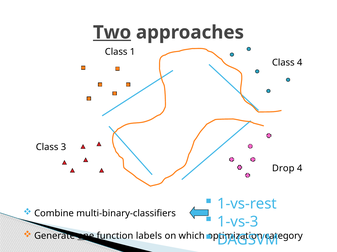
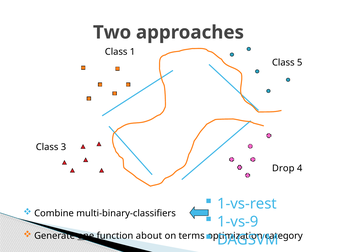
Two underline: present -> none
Class 4: 4 -> 5
1-vs-3: 1-vs-3 -> 1-vs-9
labels: labels -> about
which: which -> terms
